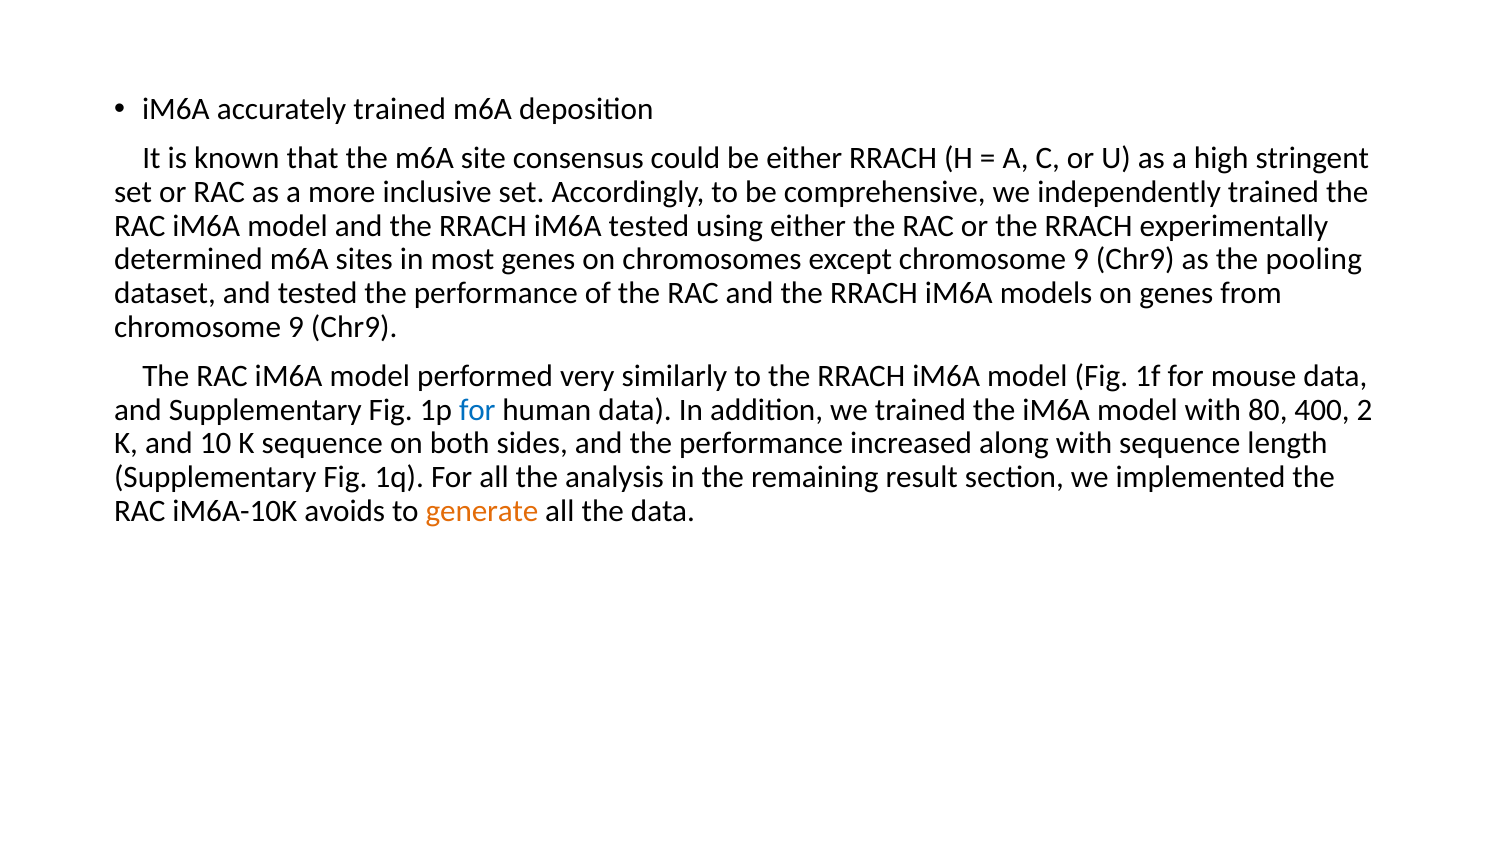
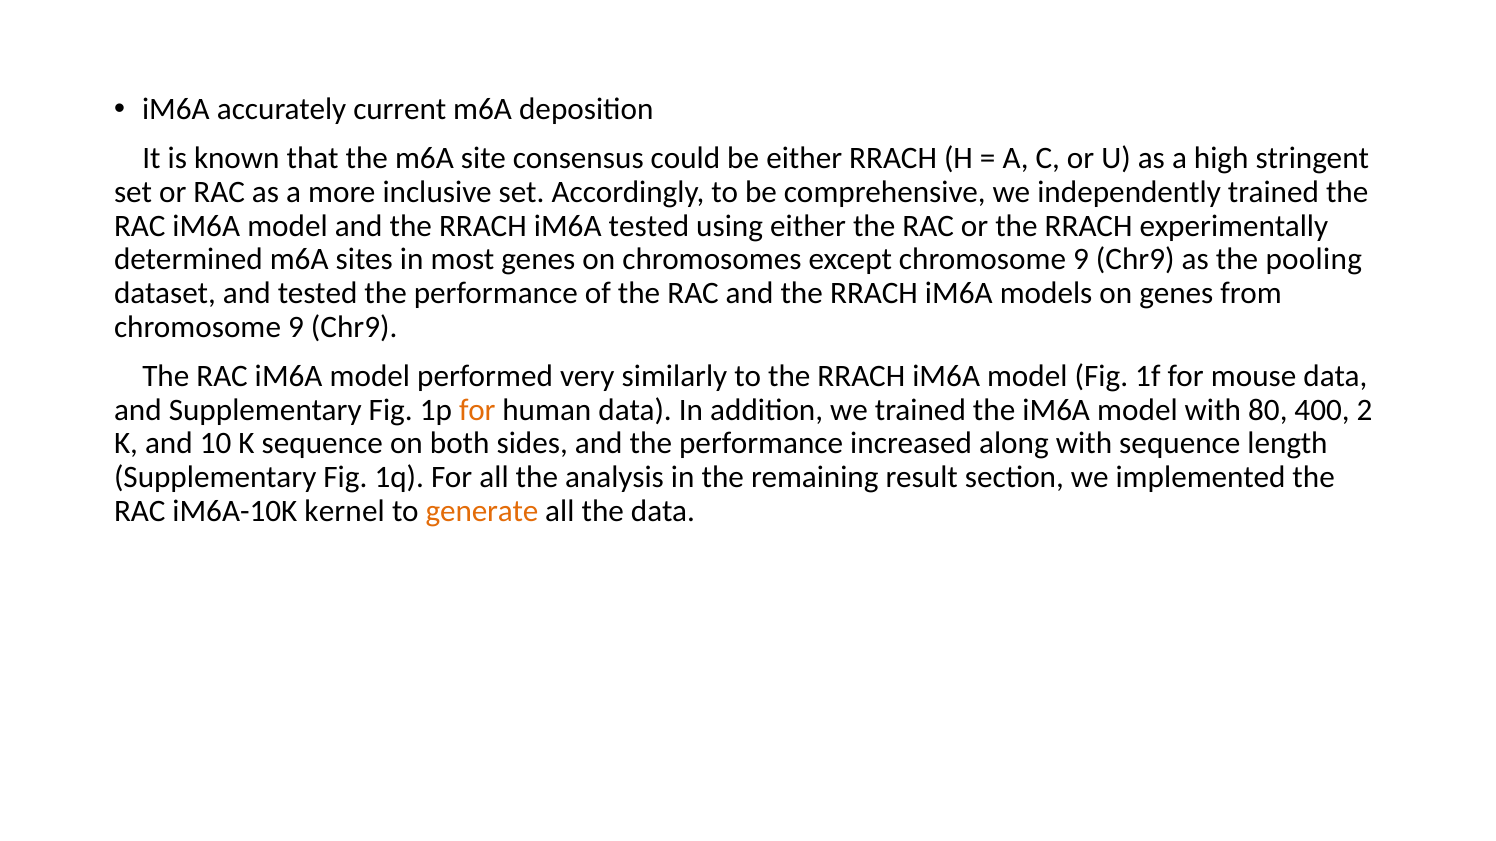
accurately trained: trained -> current
for at (477, 410) colour: blue -> orange
avoids: avoids -> kernel
